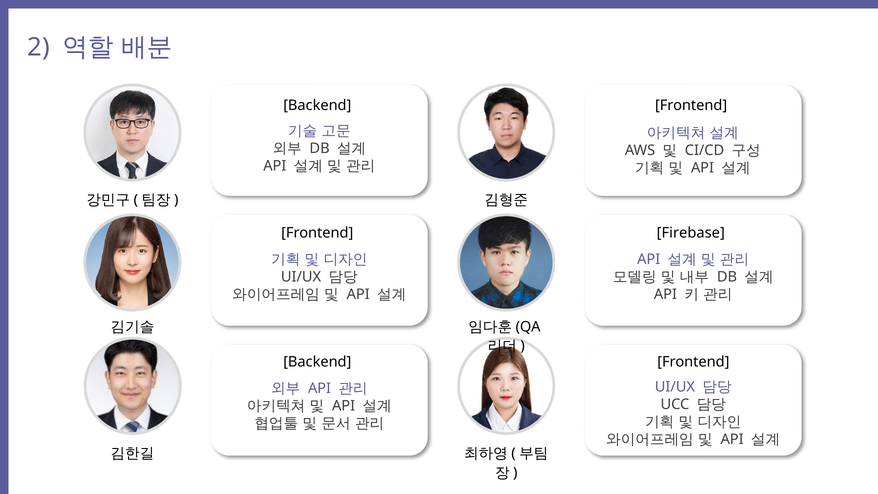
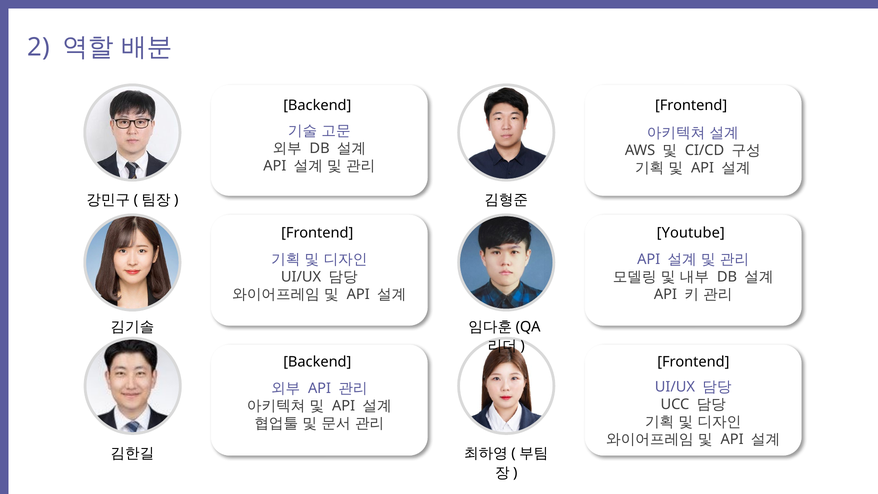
Firebase: Firebase -> Youtube
